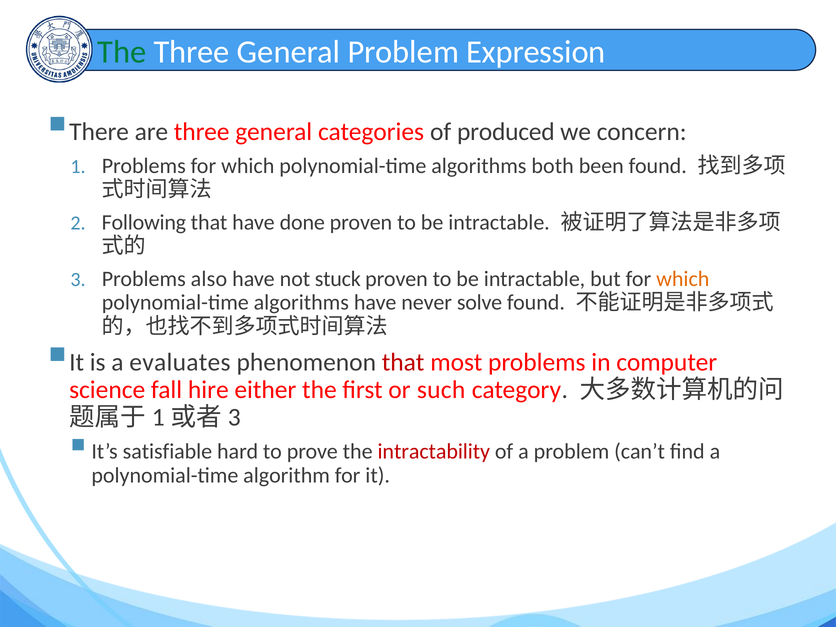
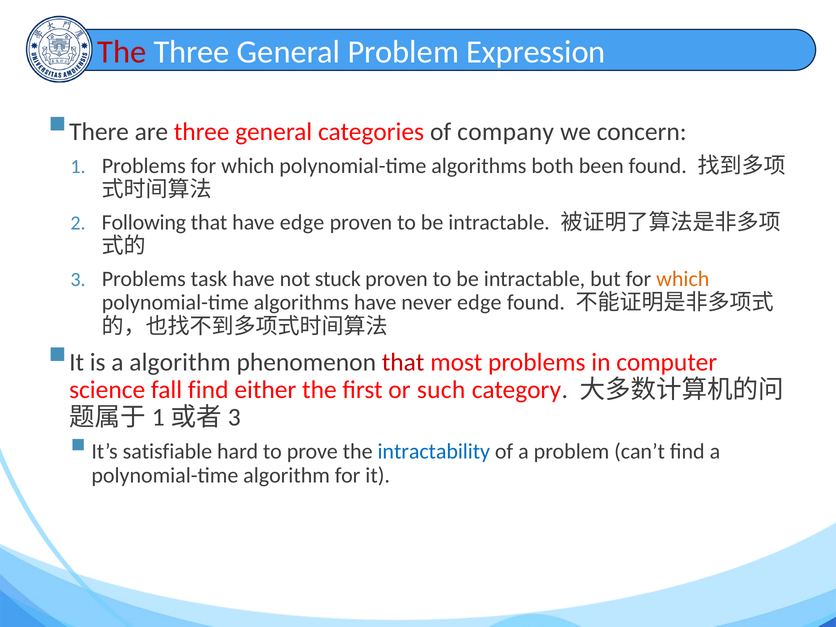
The at (122, 52) colour: green -> red
produced: produced -> company
have done: done -> edge
also: also -> task
never solve: solve -> edge
a evaluates: evaluates -> algorithm
fall hire: hire -> find
intractability colour: red -> blue
